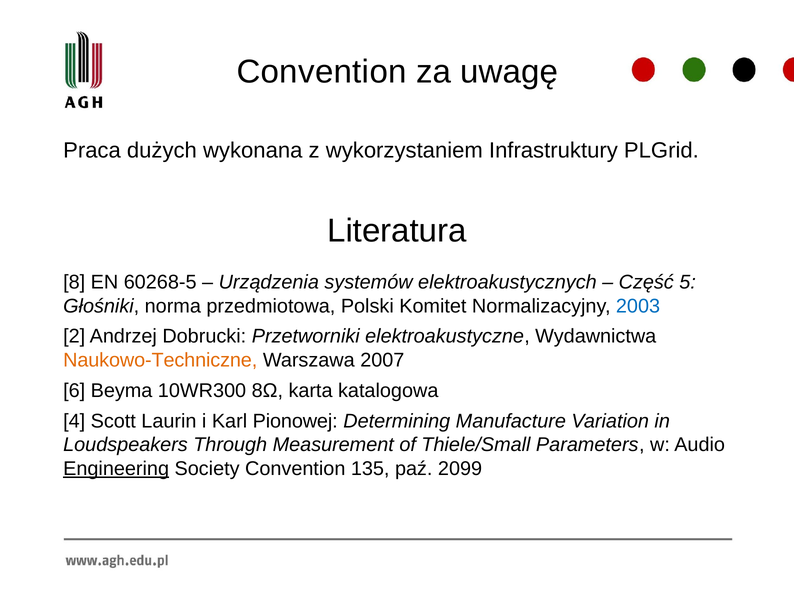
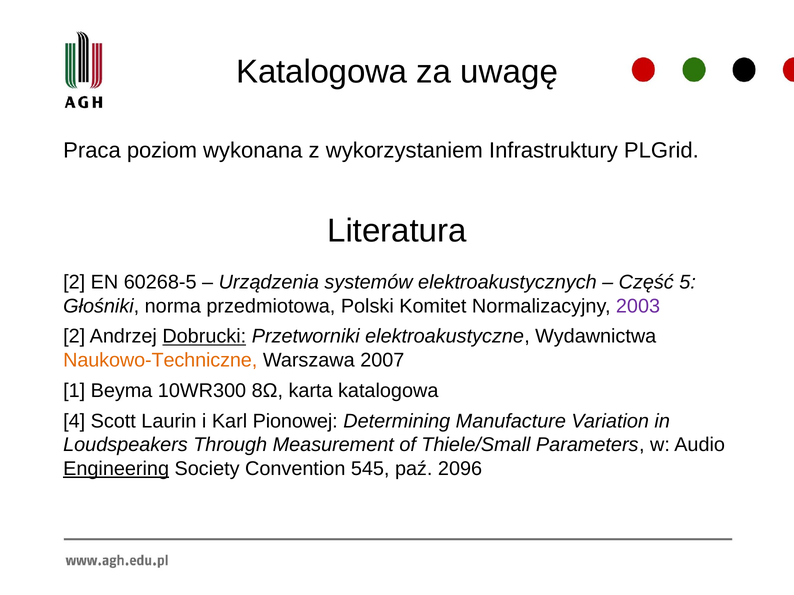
Convention at (322, 72): Convention -> Katalogowa
dużych: dużych -> poziom
8 at (74, 282): 8 -> 2
2003 colour: blue -> purple
Dobrucki underline: none -> present
6: 6 -> 1
135: 135 -> 545
2099: 2099 -> 2096
